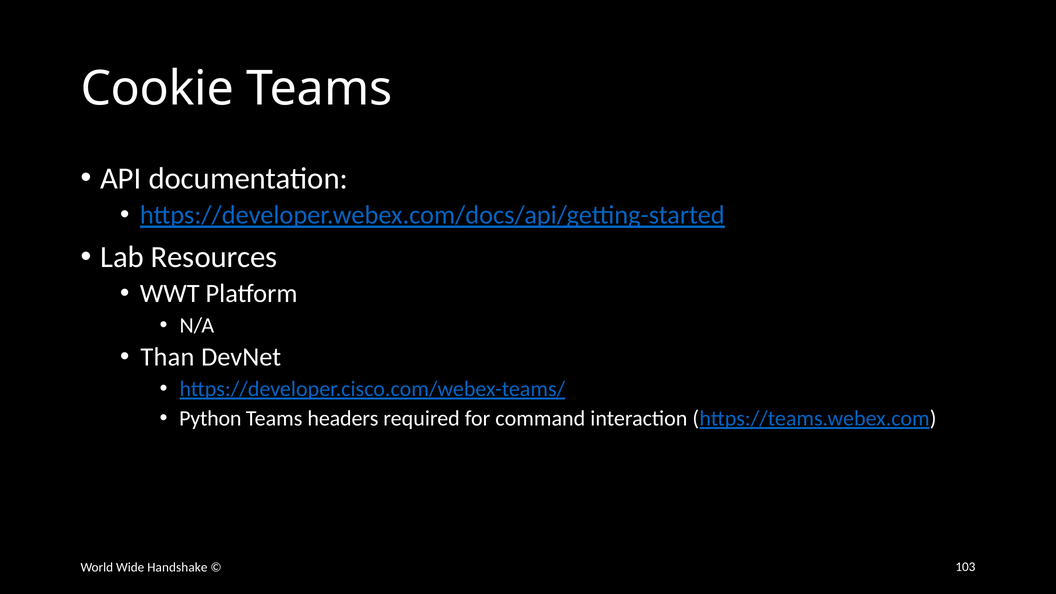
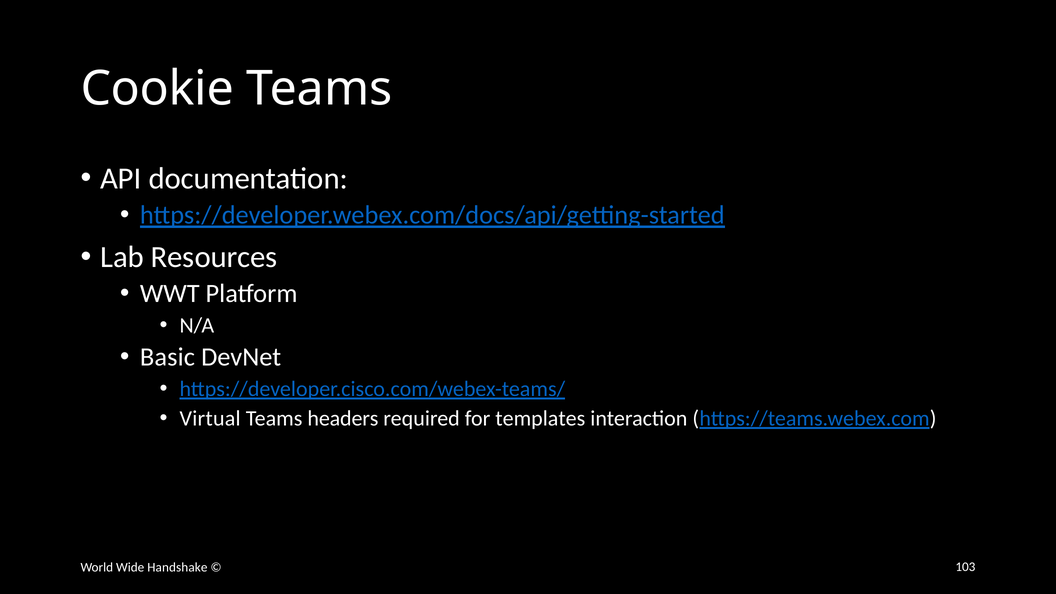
Than: Than -> Basic
Python: Python -> Virtual
command: command -> templates
